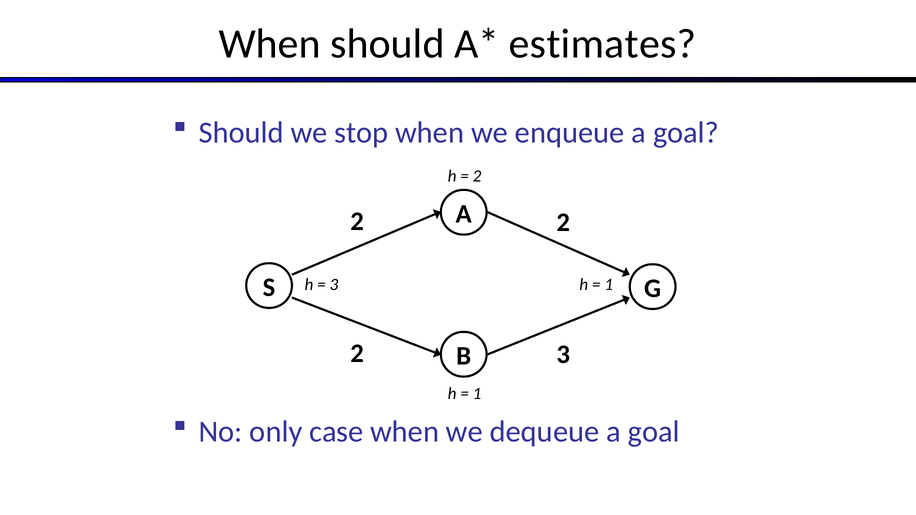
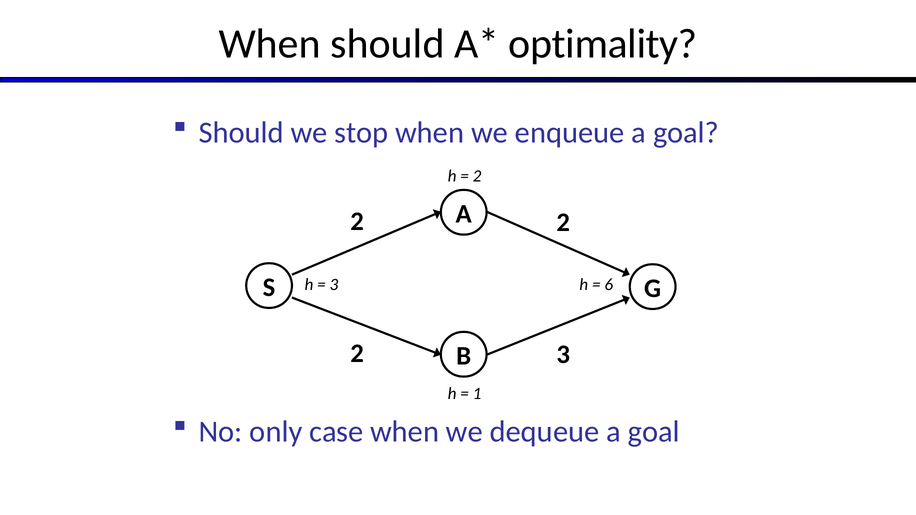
estimates: estimates -> optimality
1 at (609, 285): 1 -> 6
